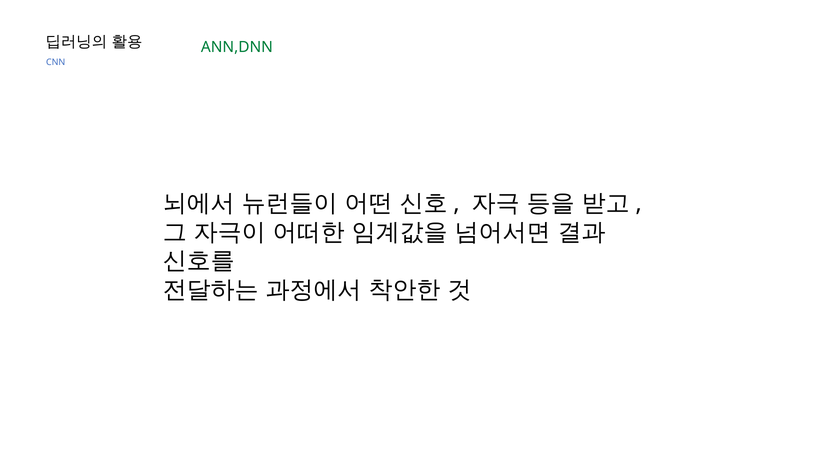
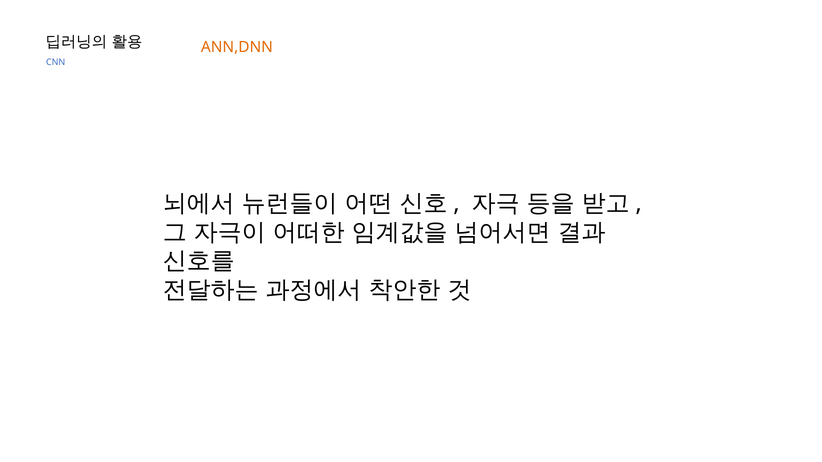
ANN,DNN colour: green -> orange
